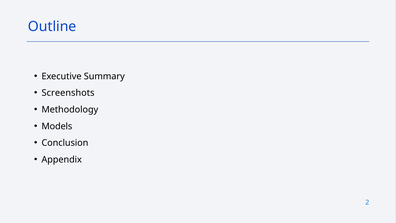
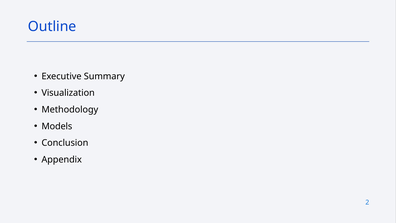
Screenshots: Screenshots -> Visualization
